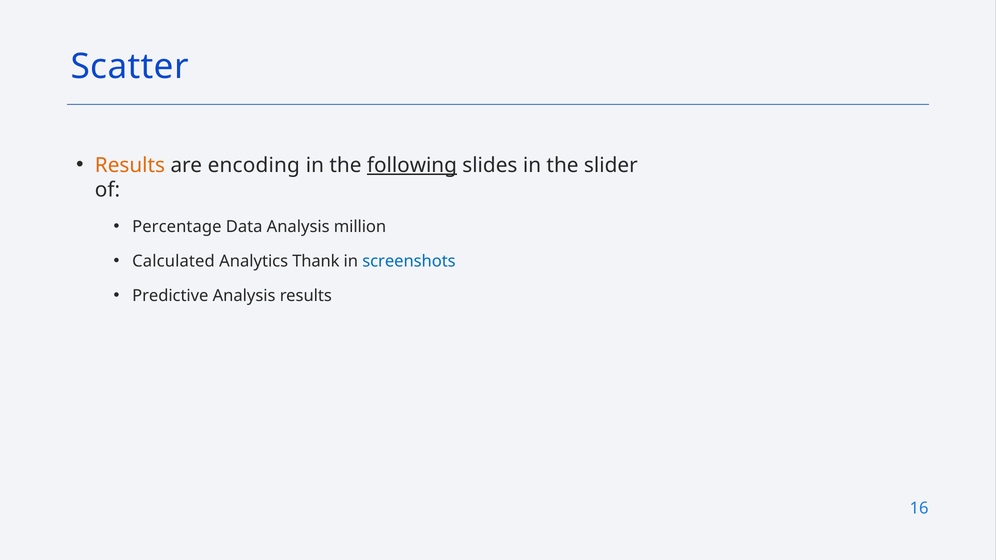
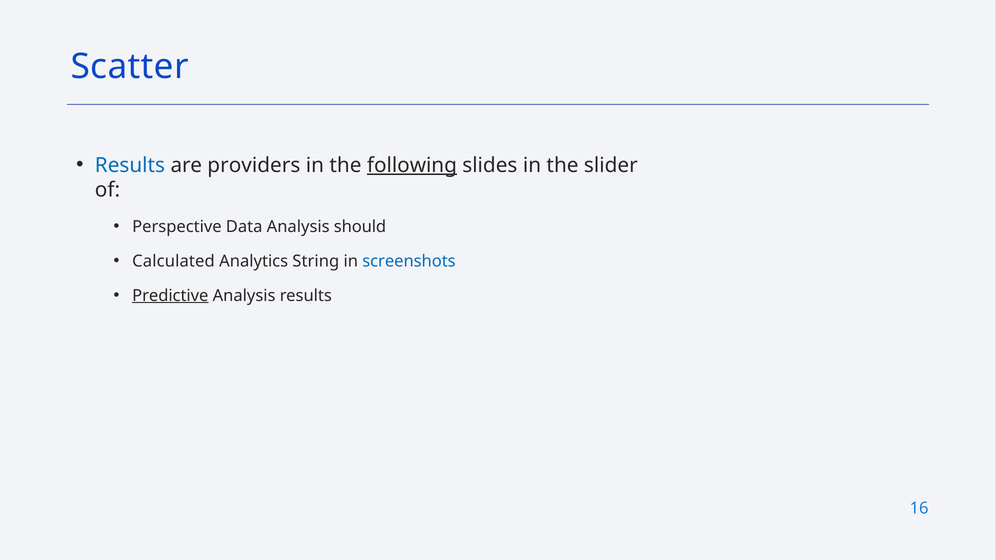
Results at (130, 165) colour: orange -> blue
encoding: encoding -> providers
Percentage: Percentage -> Perspective
million: million -> should
Thank: Thank -> String
Predictive underline: none -> present
